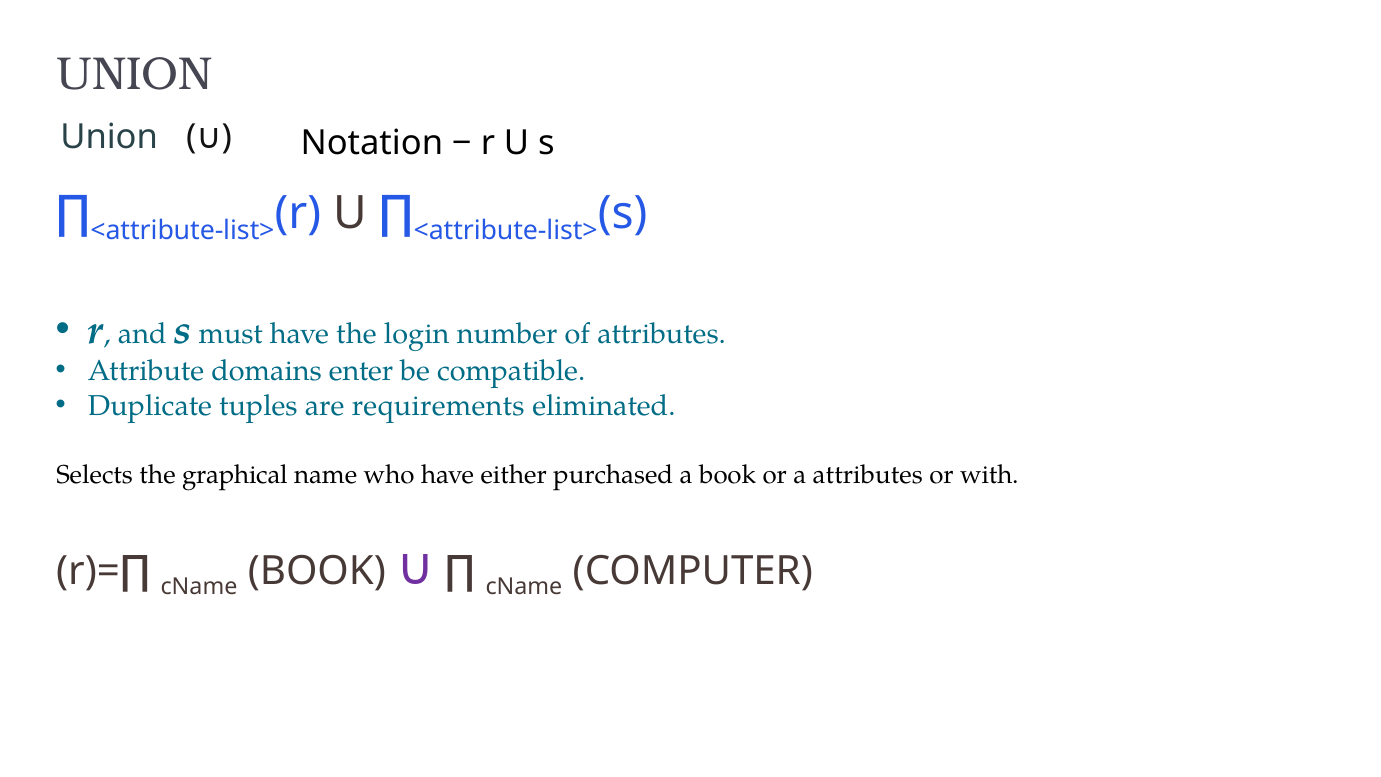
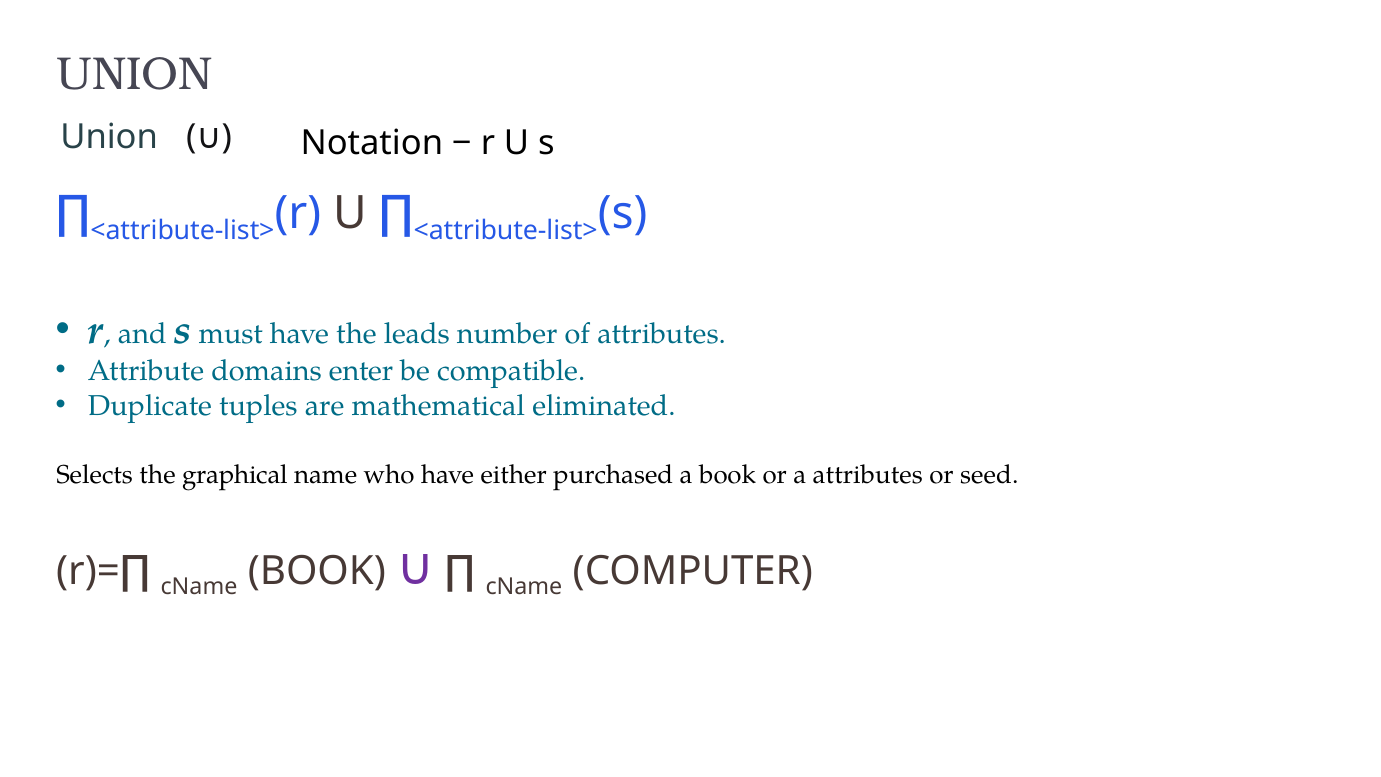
login: login -> leads
requirements: requirements -> mathematical
with: with -> seed
